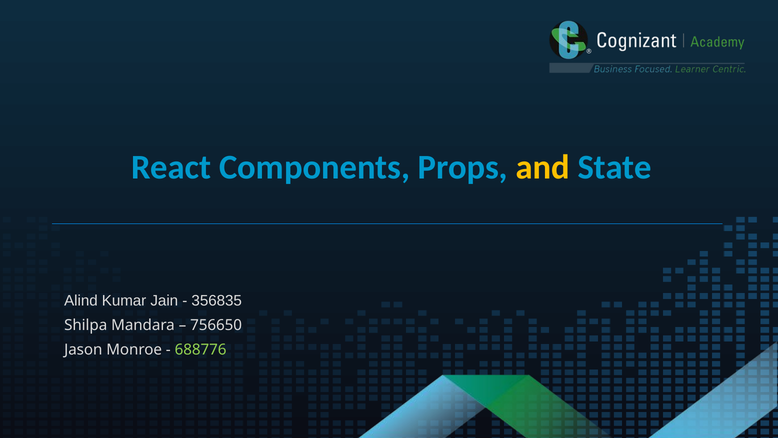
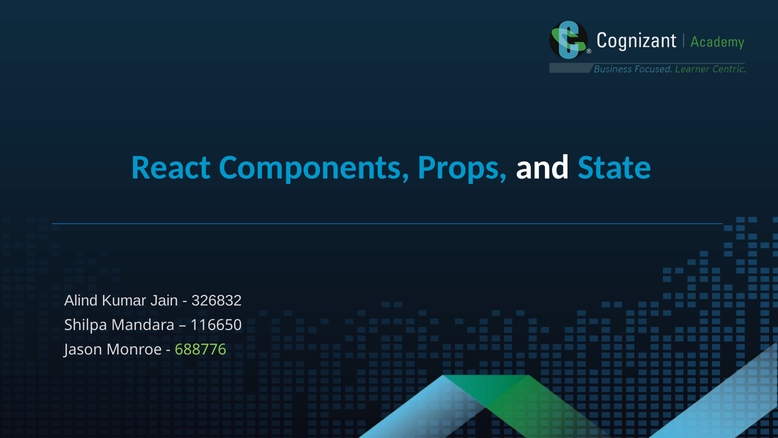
and colour: yellow -> white
356835: 356835 -> 326832
756650: 756650 -> 116650
